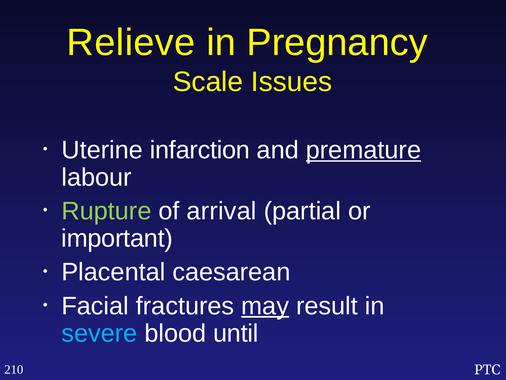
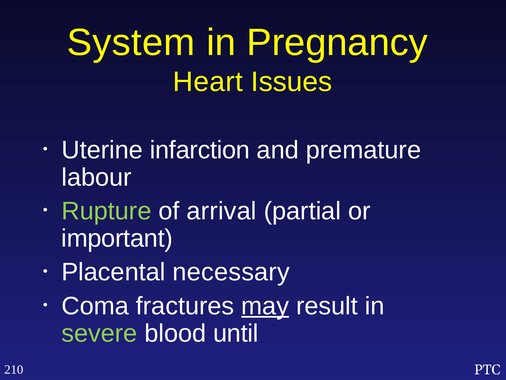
Relieve: Relieve -> System
Scale: Scale -> Heart
premature underline: present -> none
caesarean: caesarean -> necessary
Facial: Facial -> Coma
severe colour: light blue -> light green
